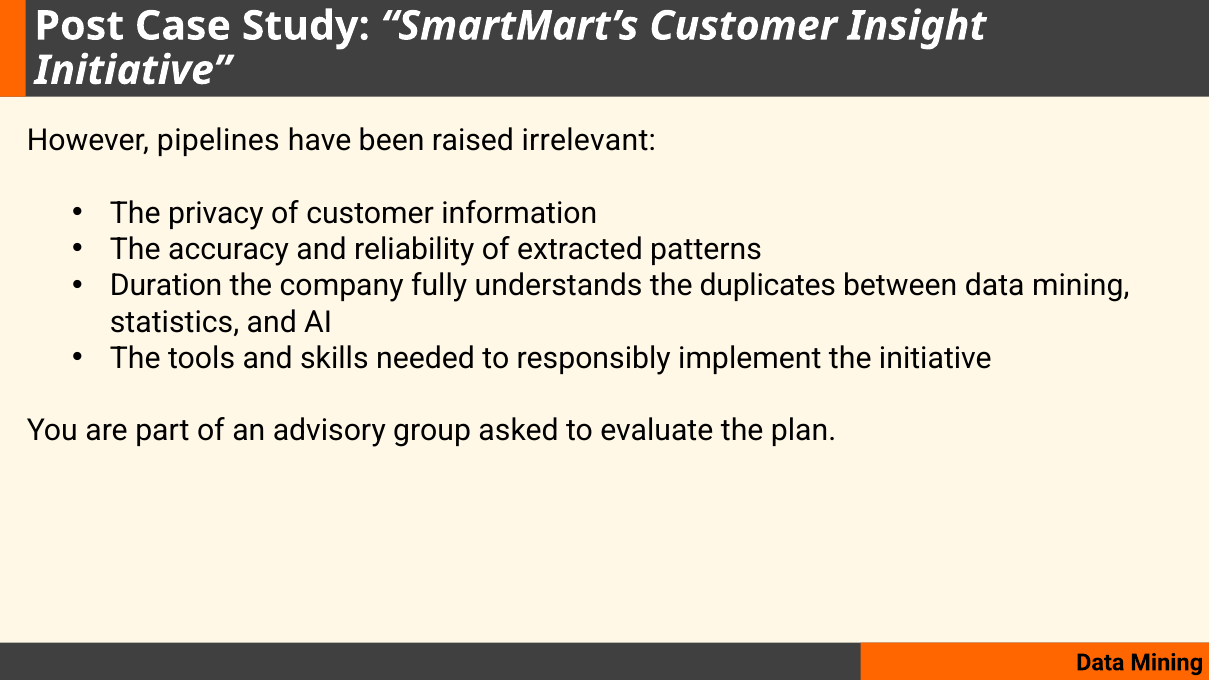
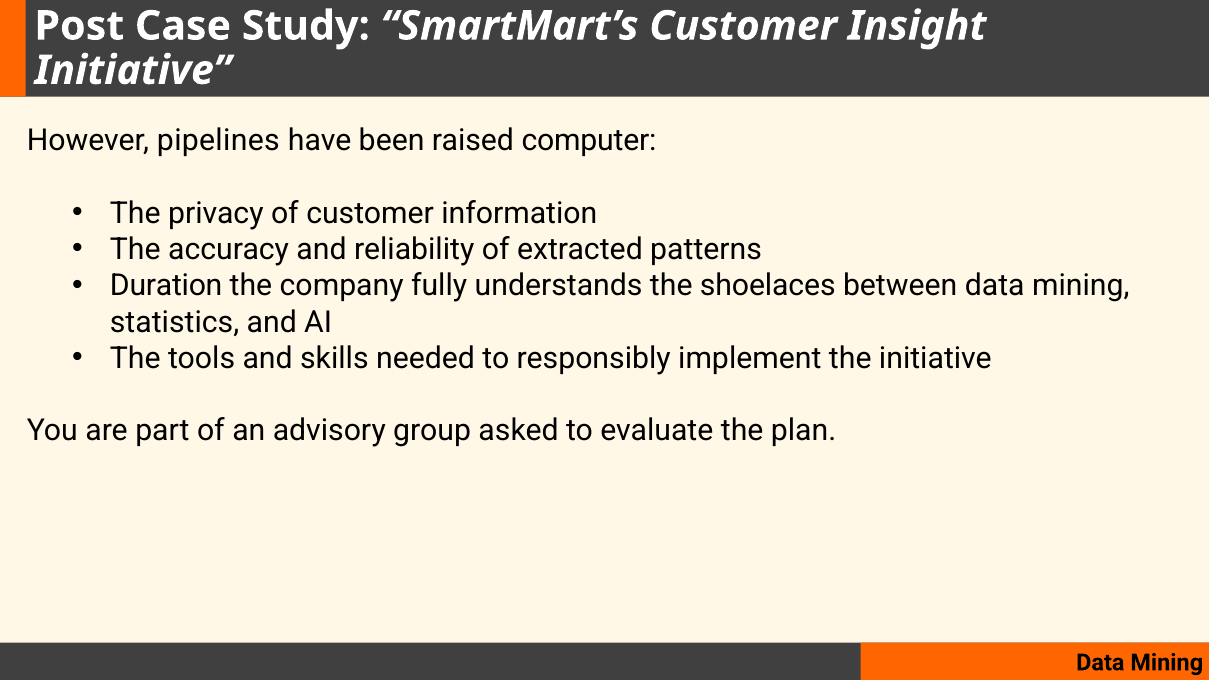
irrelevant: irrelevant -> computer
duplicates: duplicates -> shoelaces
